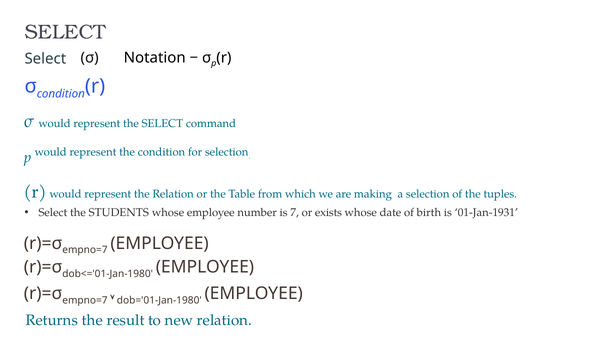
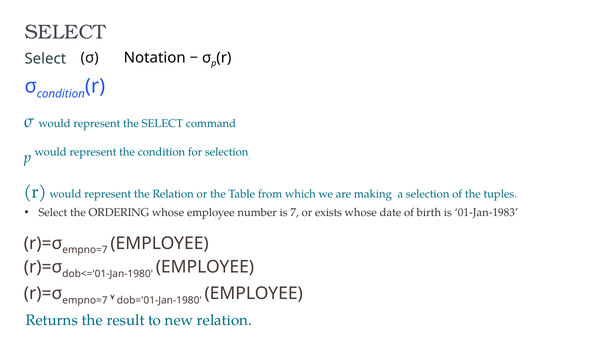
STUDENTS: STUDENTS -> ORDERING
01-Jan-1931: 01-Jan-1931 -> 01-Jan-1983
